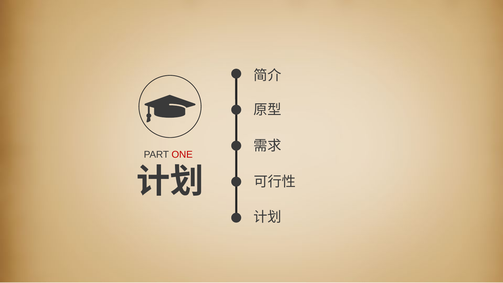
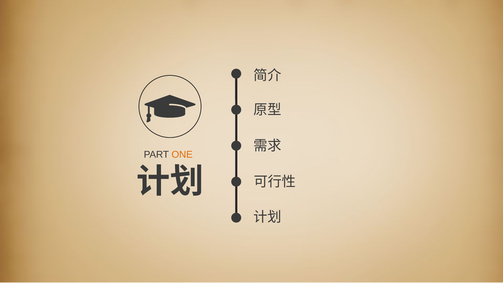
ONE colour: red -> orange
